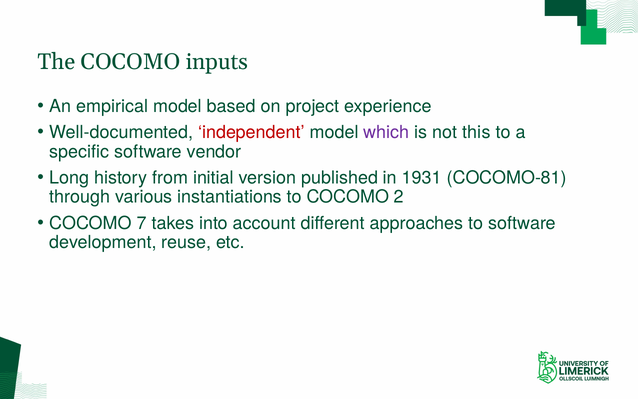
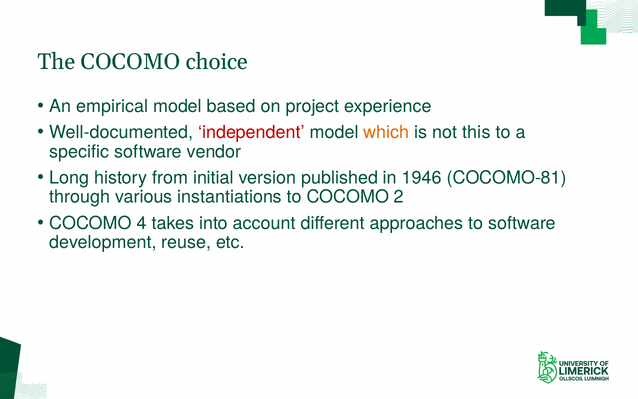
inputs: inputs -> choice
which colour: purple -> orange
1931: 1931 -> 1946
7: 7 -> 4
